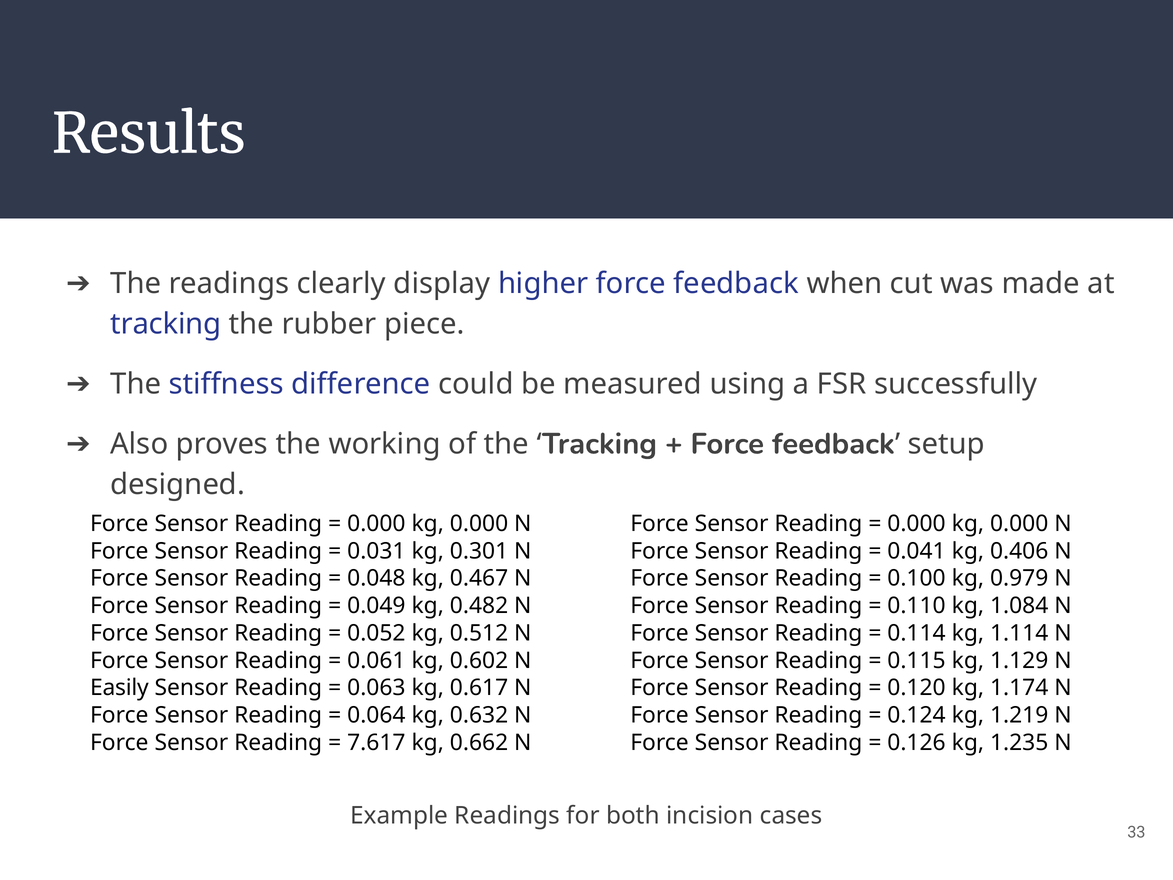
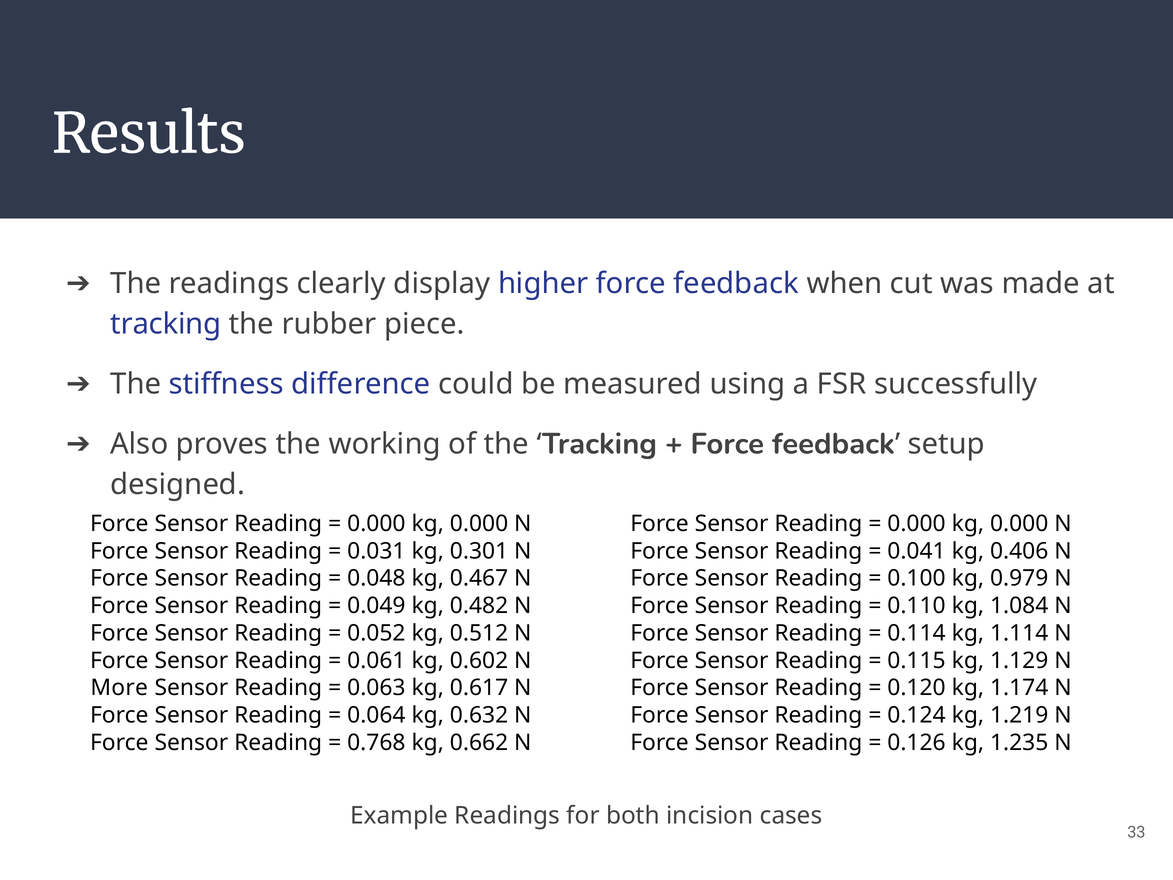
Easily: Easily -> More
7.617: 7.617 -> 0.768
